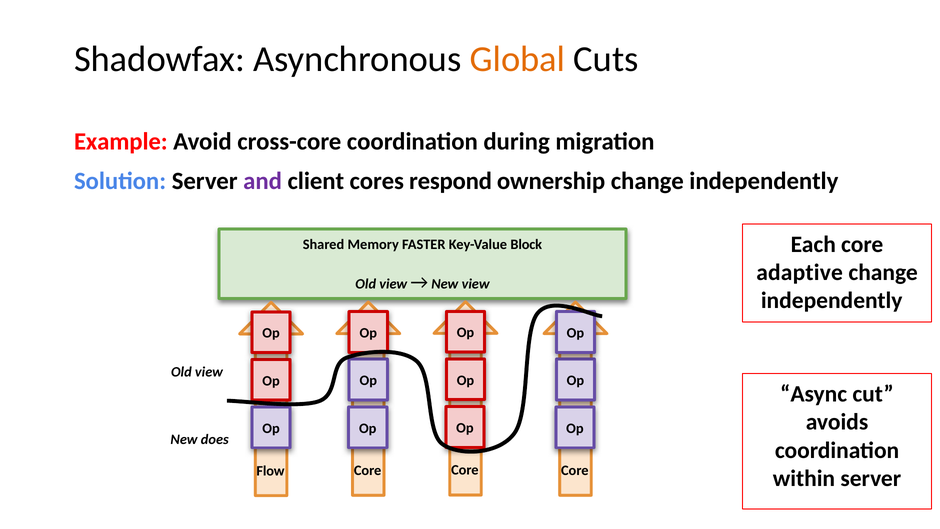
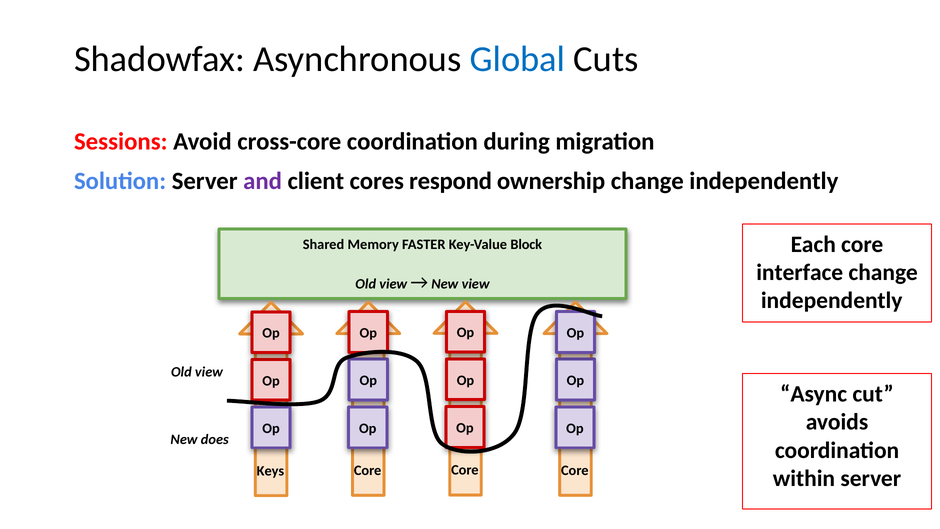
Global colour: orange -> blue
Example: Example -> Sessions
adaptive: adaptive -> interface
Flow: Flow -> Keys
